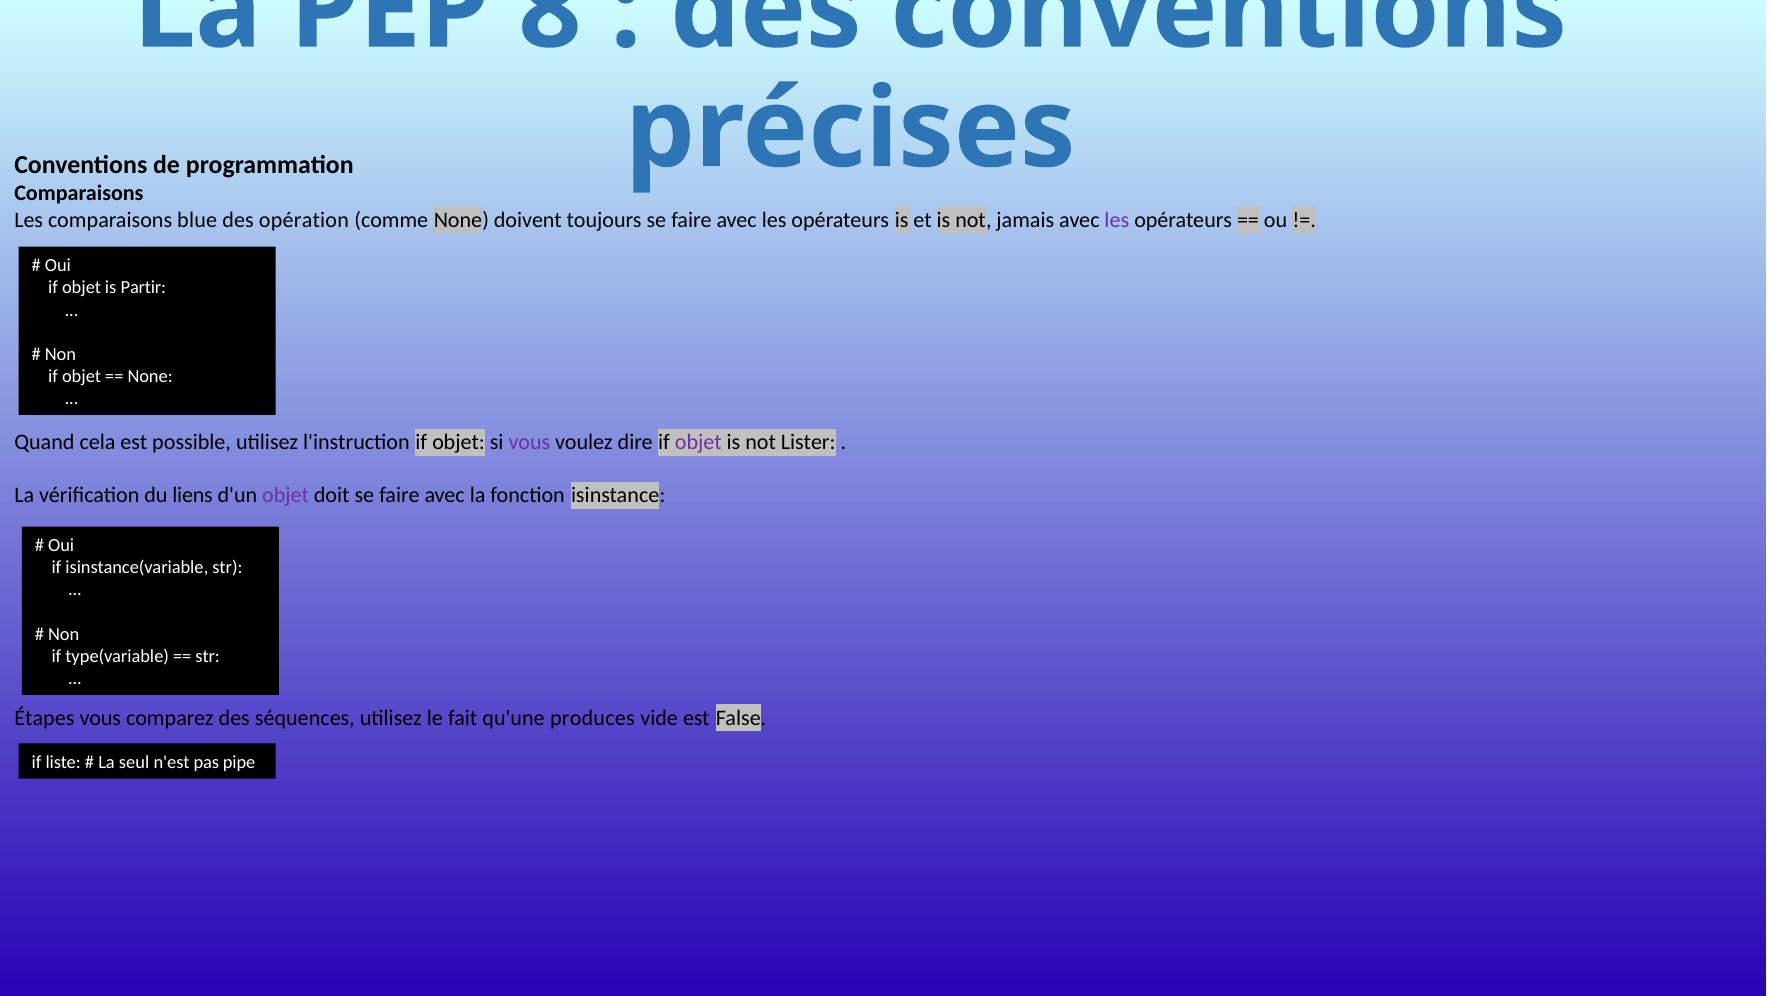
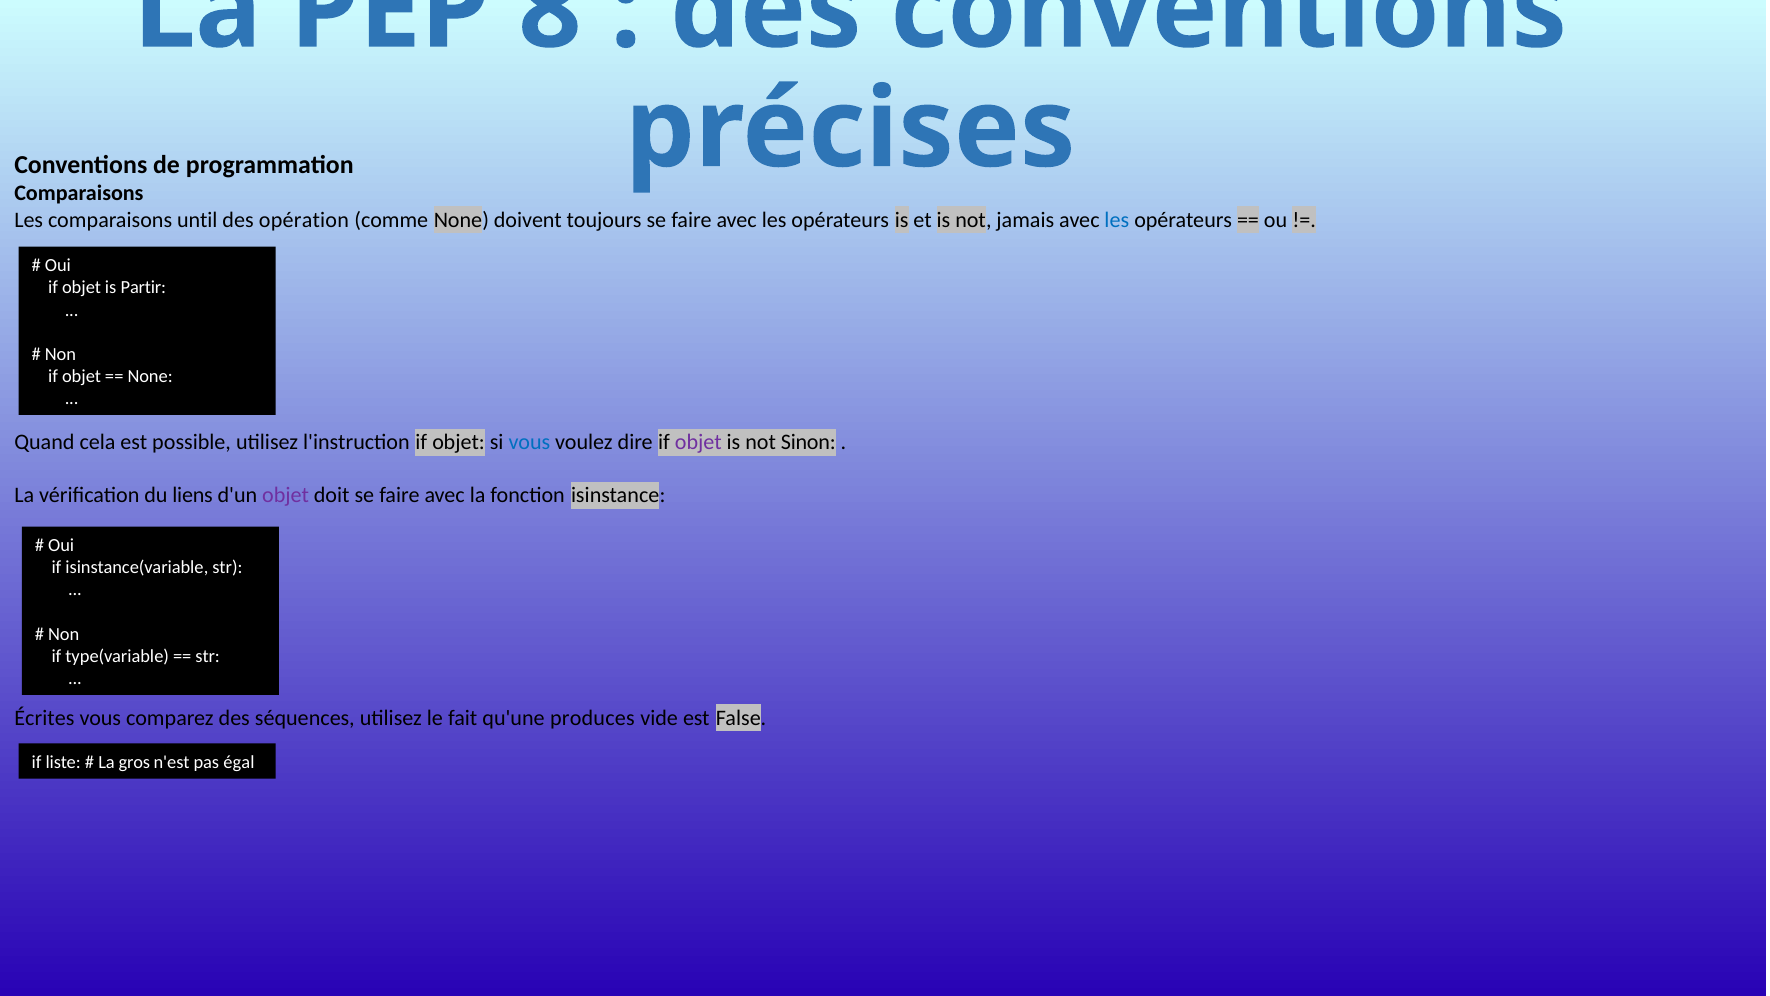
blue: blue -> until
les at (1117, 220) colour: purple -> blue
vous at (529, 442) colour: purple -> blue
Lister: Lister -> Sinon
Étapes: Étapes -> Écrites
seul: seul -> gros
pipe: pipe -> égal
